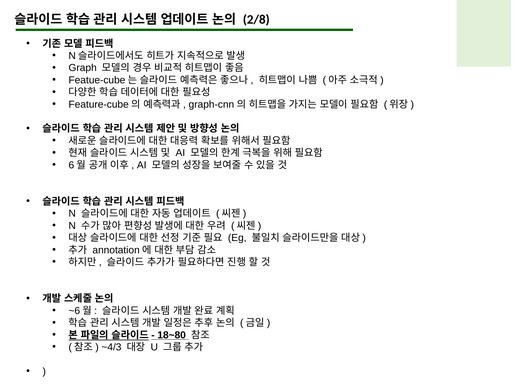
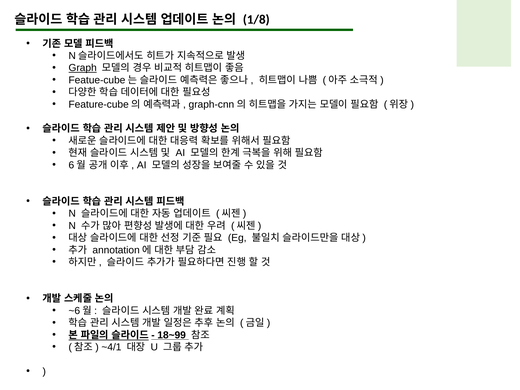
2/8: 2/8 -> 1/8
Graph underline: none -> present
18~80: 18~80 -> 18~99
~4/3: ~4/3 -> ~4/1
